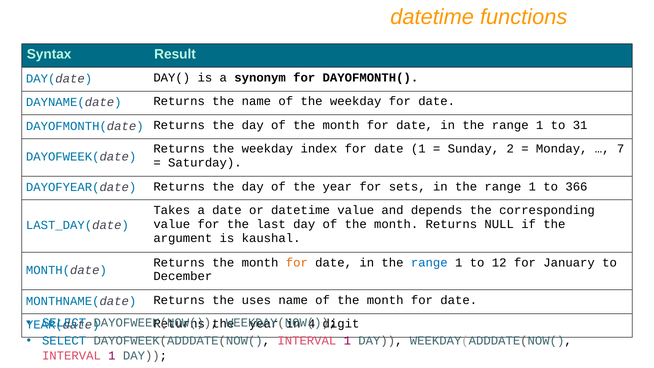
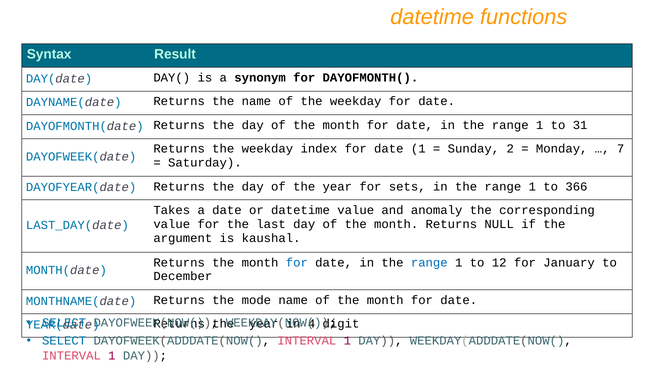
depends: depends -> anomaly
for at (297, 262) colour: orange -> blue
uses: uses -> mode
